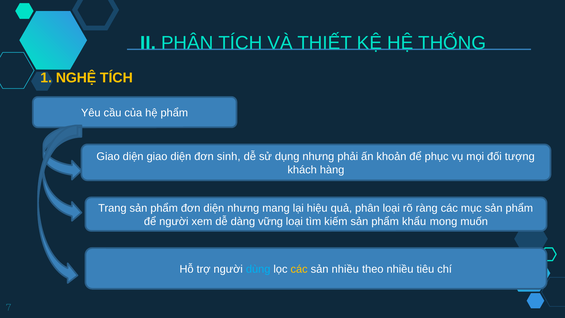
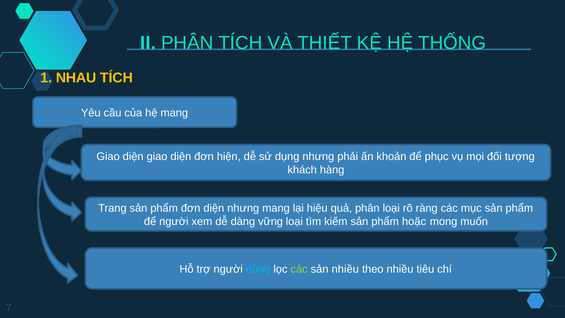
NGHỆ: NGHỆ -> NHAU
hệ phẩm: phẩm -> mang
sinh: sinh -> hiện
khẩu: khẩu -> hoặc
các at (299, 269) colour: yellow -> light green
